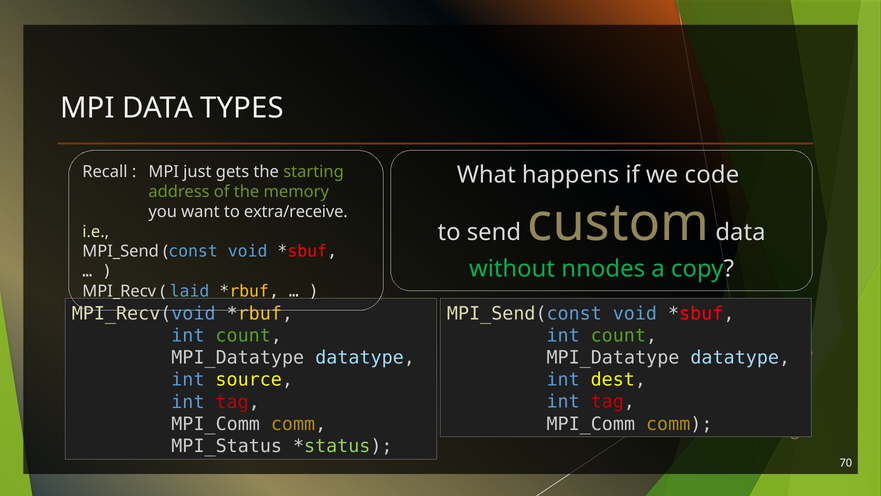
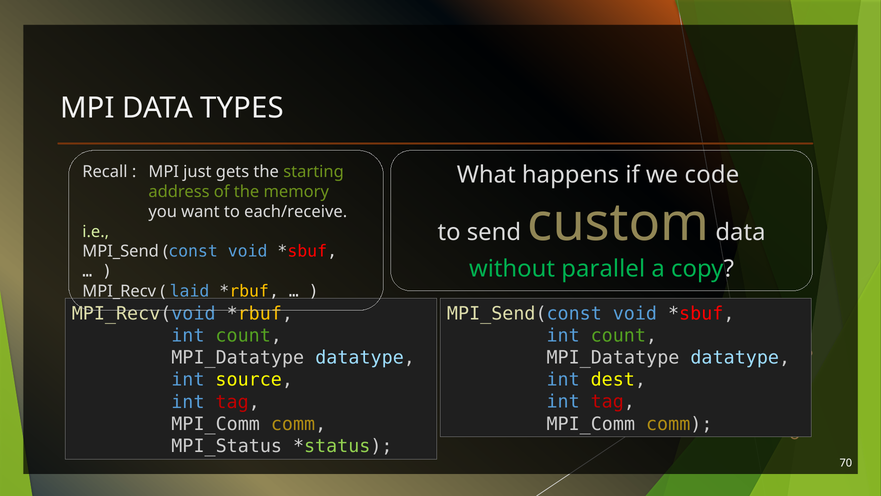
extra/receive: extra/receive -> each/receive
nnodes: nnodes -> parallel
